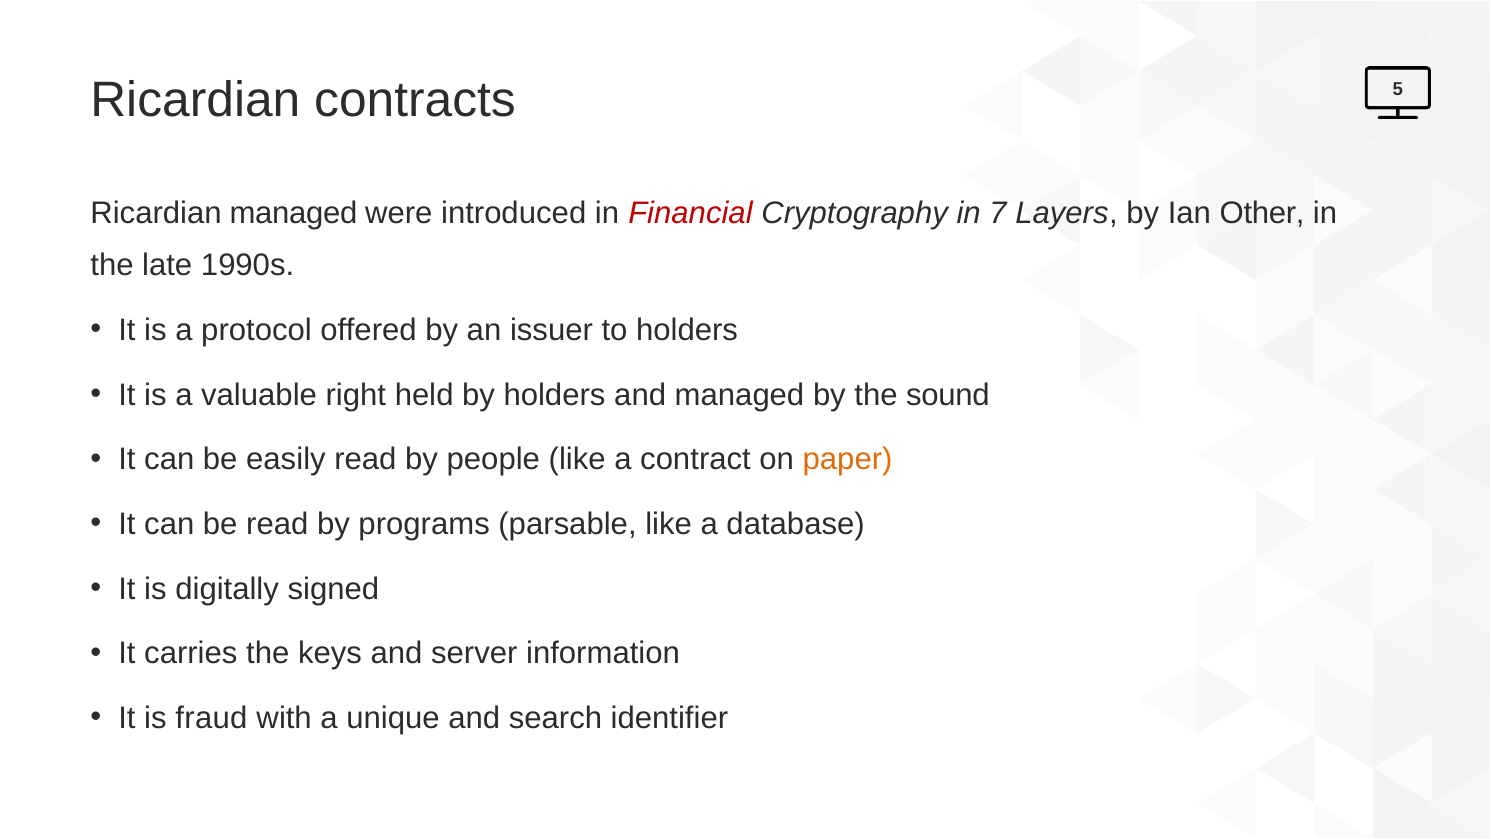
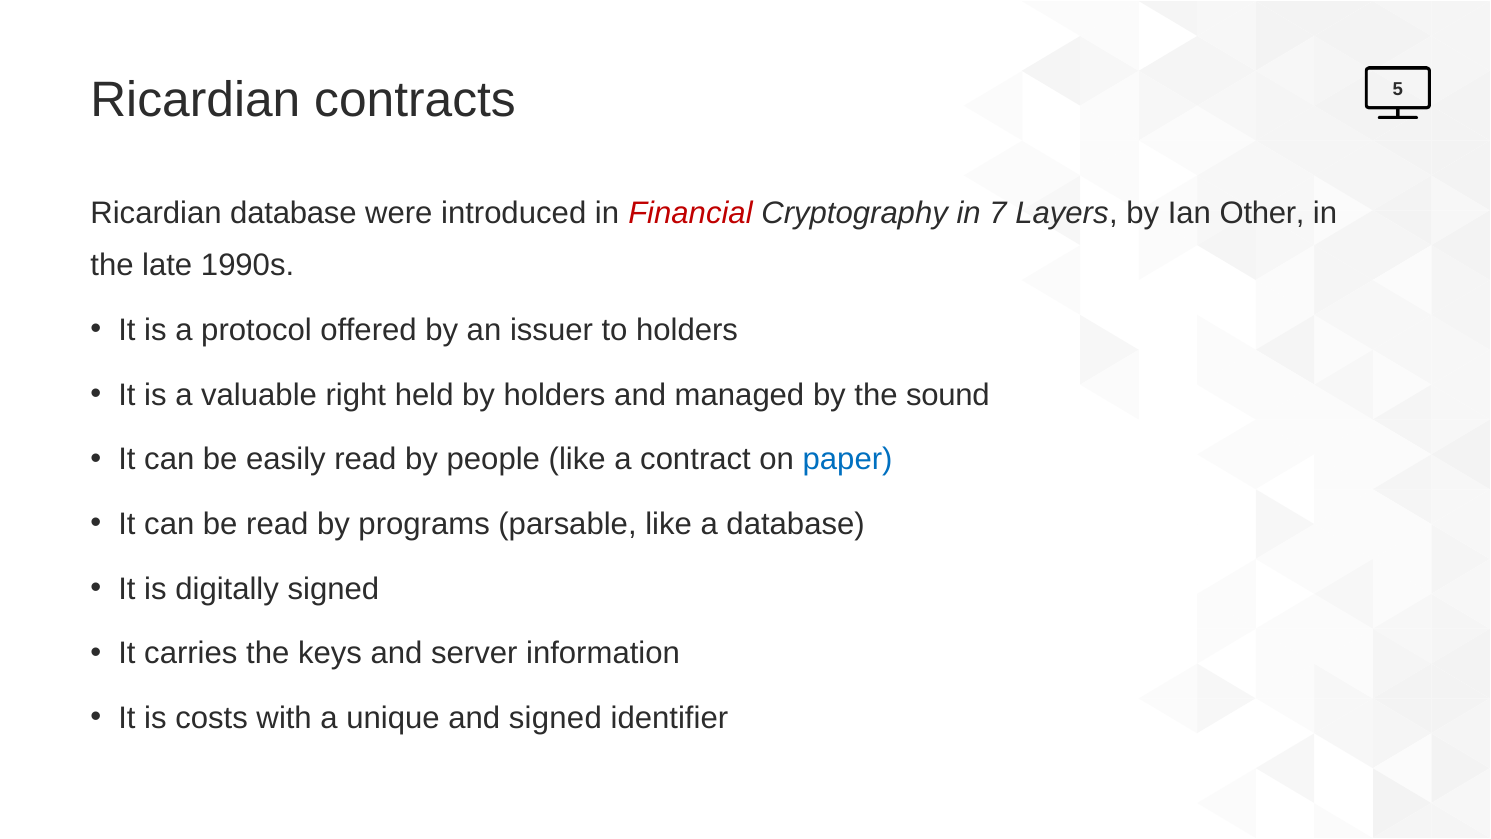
Ricardian managed: managed -> database
paper colour: orange -> blue
fraud: fraud -> costs
and search: search -> signed
